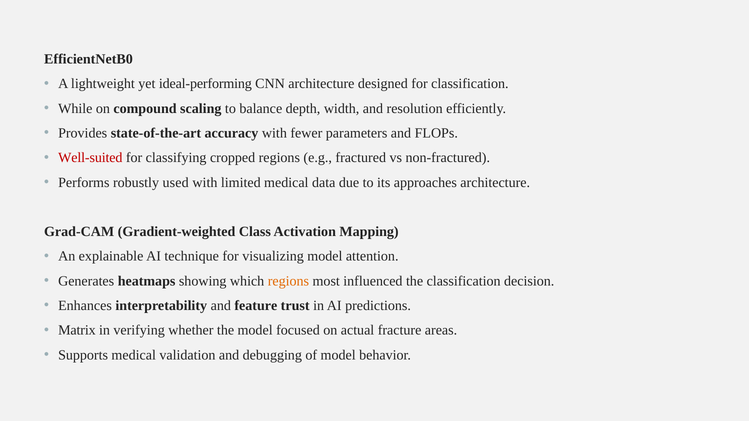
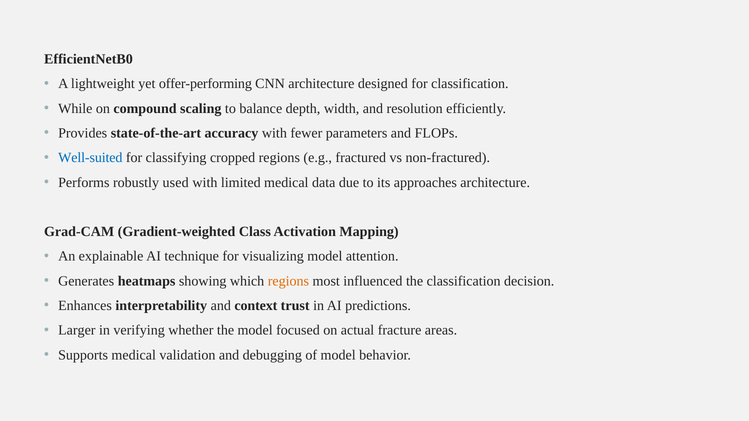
ideal-performing: ideal-performing -> offer-performing
Well-suited colour: red -> blue
feature: feature -> context
Matrix: Matrix -> Larger
